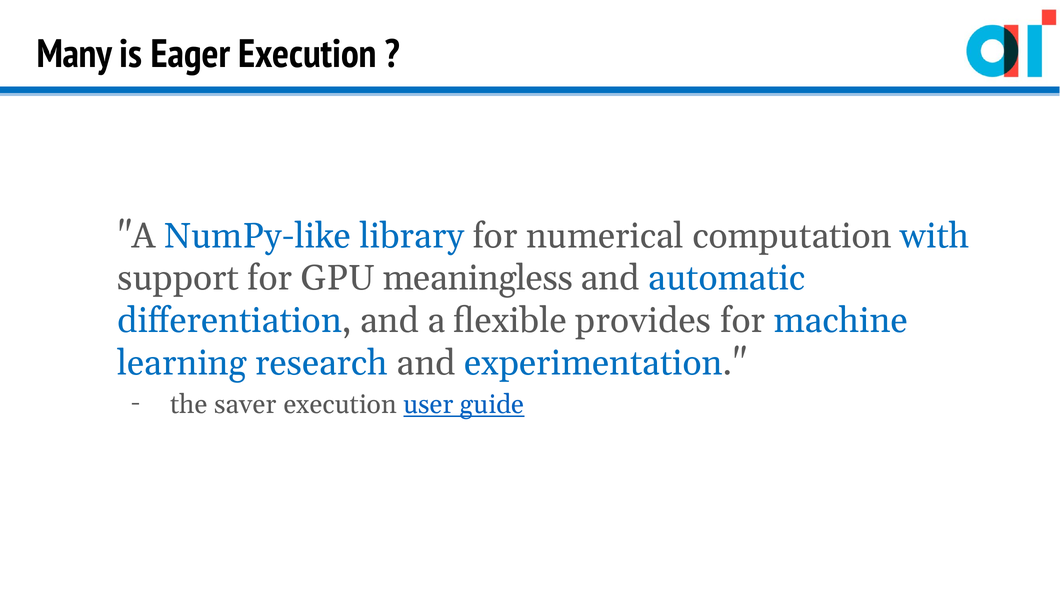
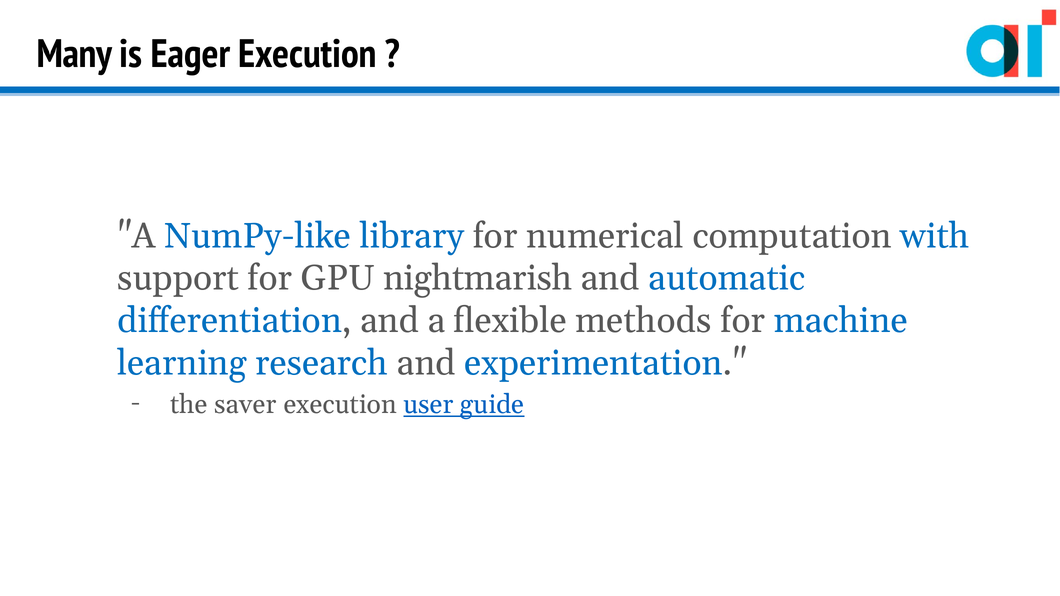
meaningless: meaningless -> nightmarish
provides: provides -> methods
